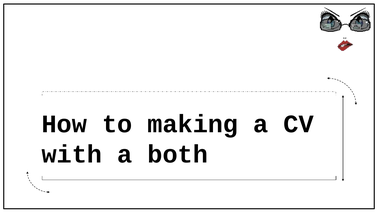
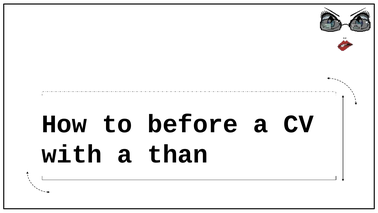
making: making -> before
both: both -> than
